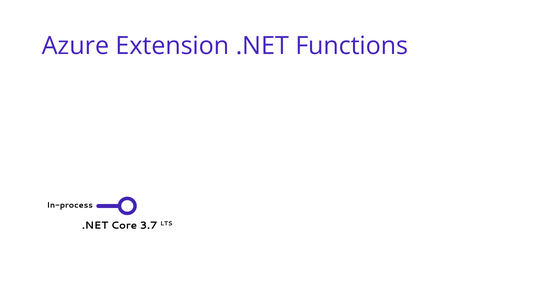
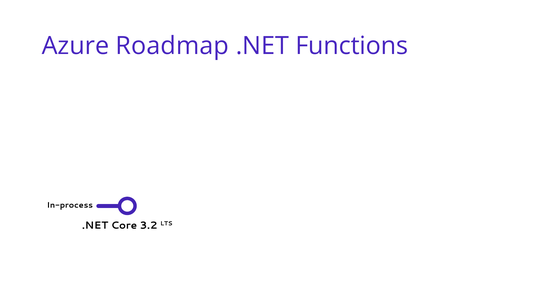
Extension: Extension -> Roadmap
3.7: 3.7 -> 3.2
